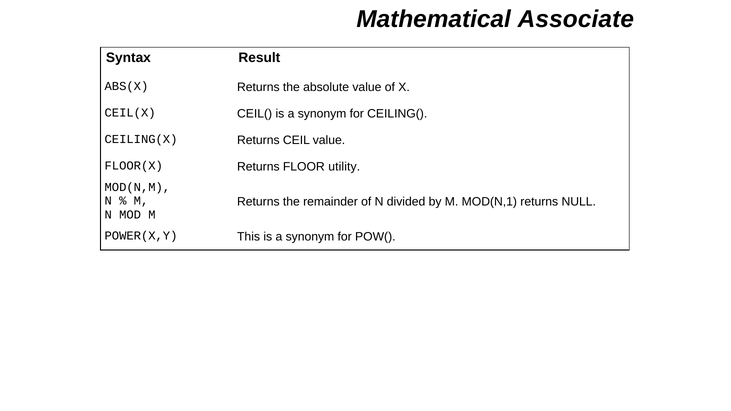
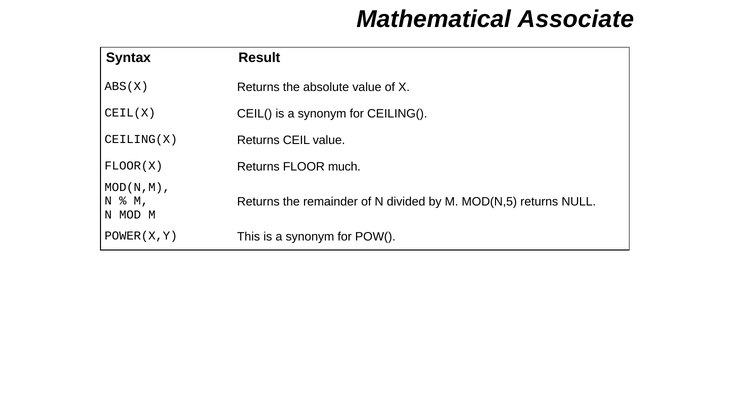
utility: utility -> much
MOD(N,1: MOD(N,1 -> MOD(N,5
